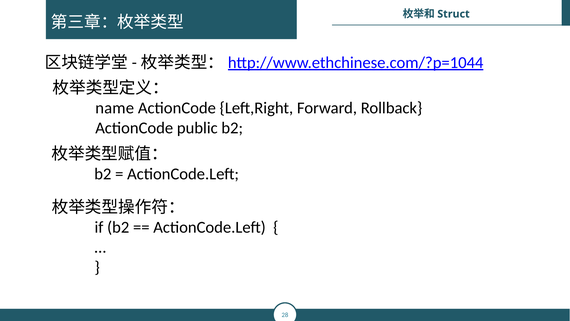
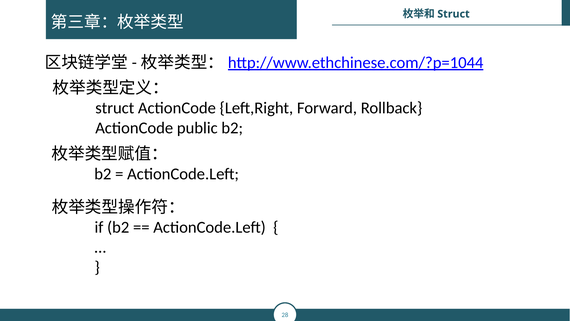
name at (115, 108): name -> struct
